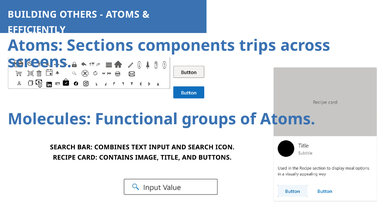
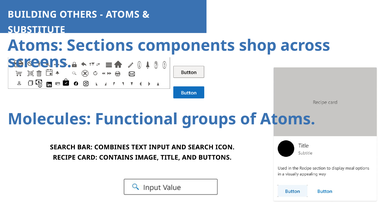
EFFICIENTLY: EFFICIENTLY -> SUBSTITUTE
trips: trips -> shop
